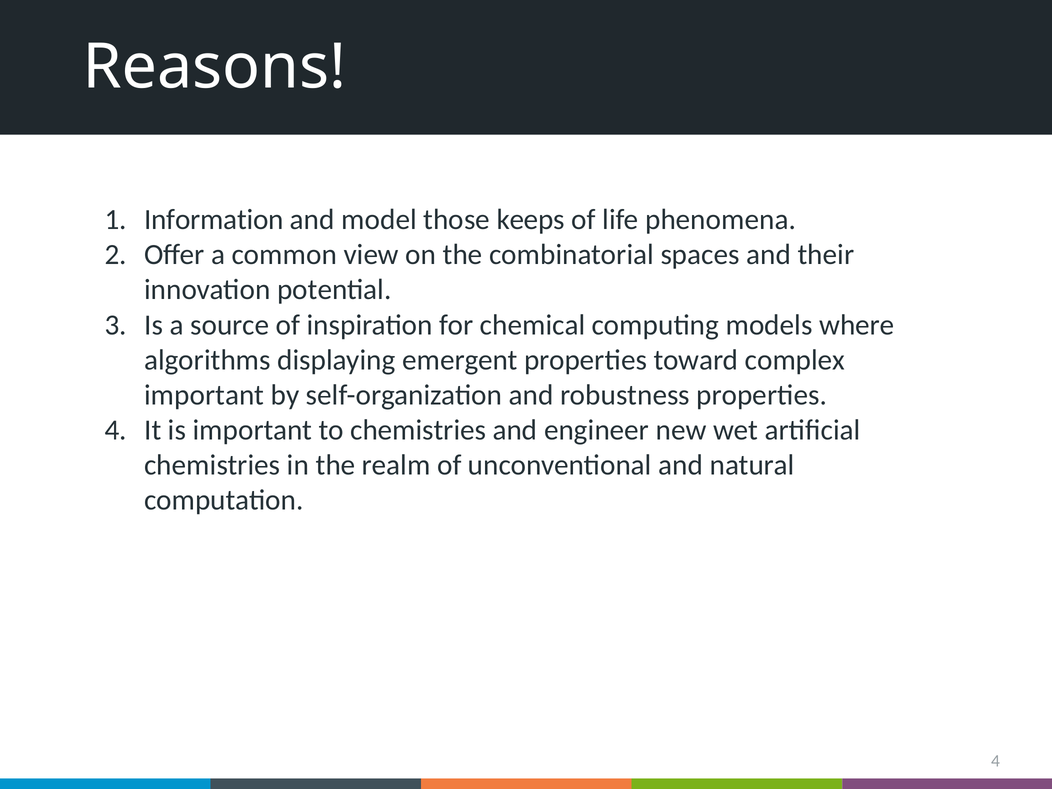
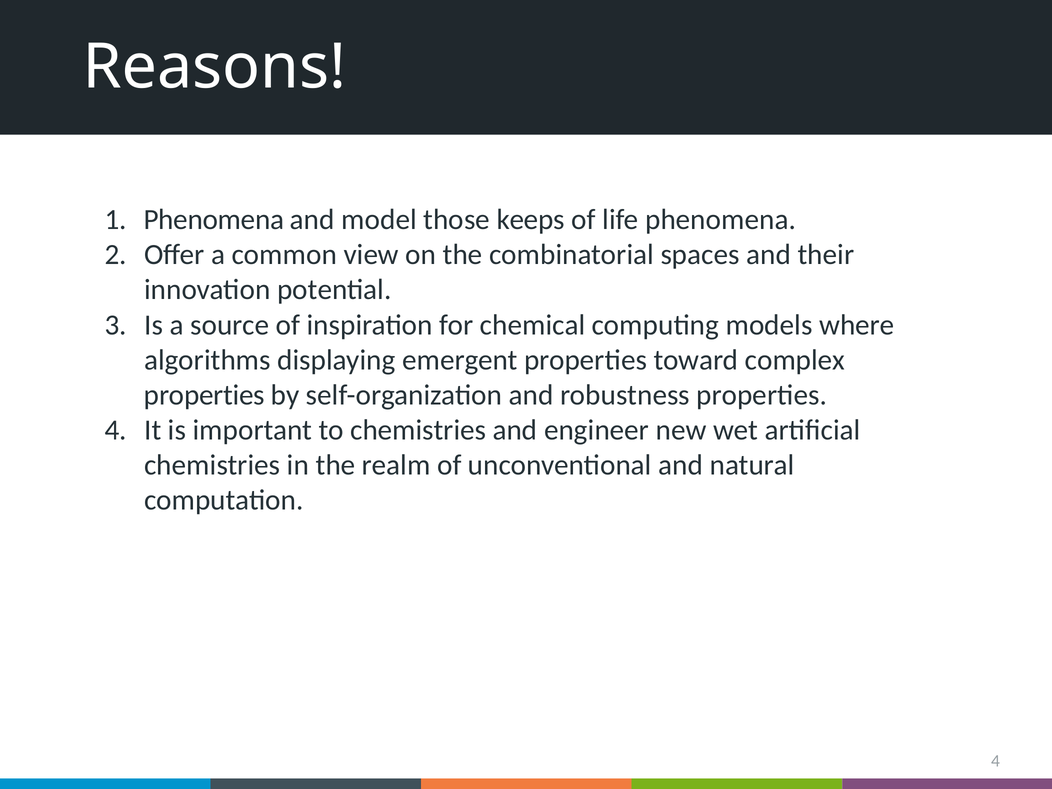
Information at (214, 220): Information -> Phenomena
important at (204, 395): important -> properties
